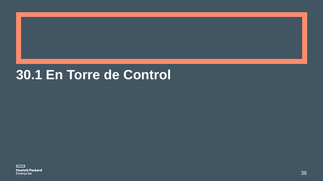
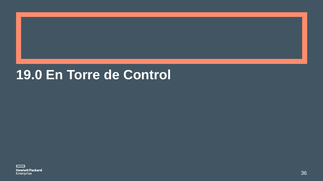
30.1: 30.1 -> 19.0
